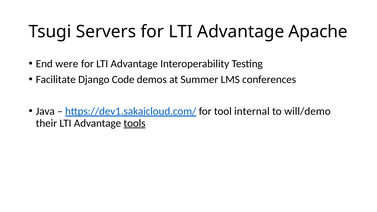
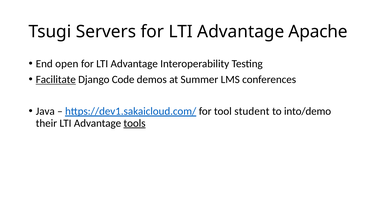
were: were -> open
Facilitate underline: none -> present
internal: internal -> student
will/demo: will/demo -> into/demo
